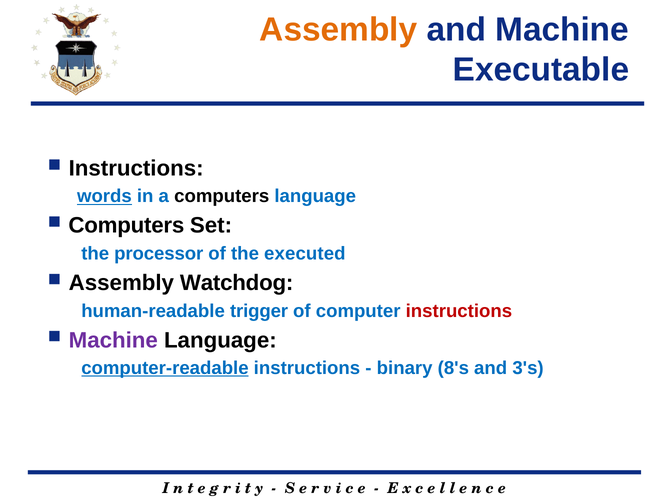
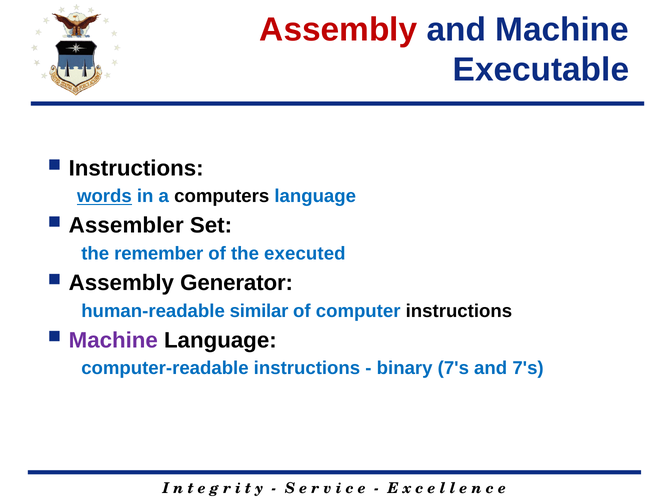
Assembly at (338, 30) colour: orange -> red
Computers at (126, 225): Computers -> Assembler
processor: processor -> remember
Watchdog: Watchdog -> Generator
trigger: trigger -> similar
instructions at (459, 311) colour: red -> black
computer-readable underline: present -> none
binary 8's: 8's -> 7's
and 3's: 3's -> 7's
